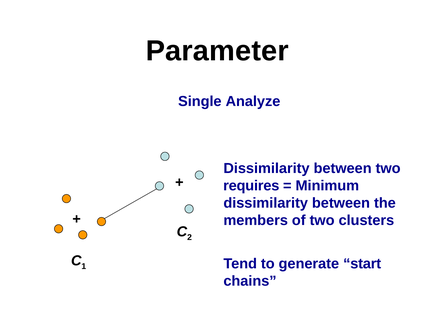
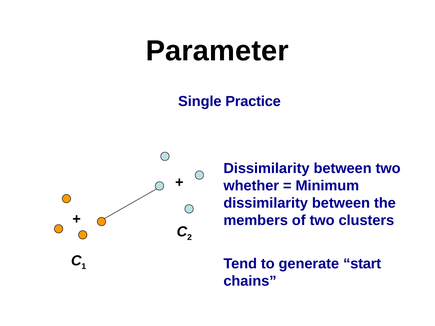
Analyze: Analyze -> Practice
requires: requires -> whether
